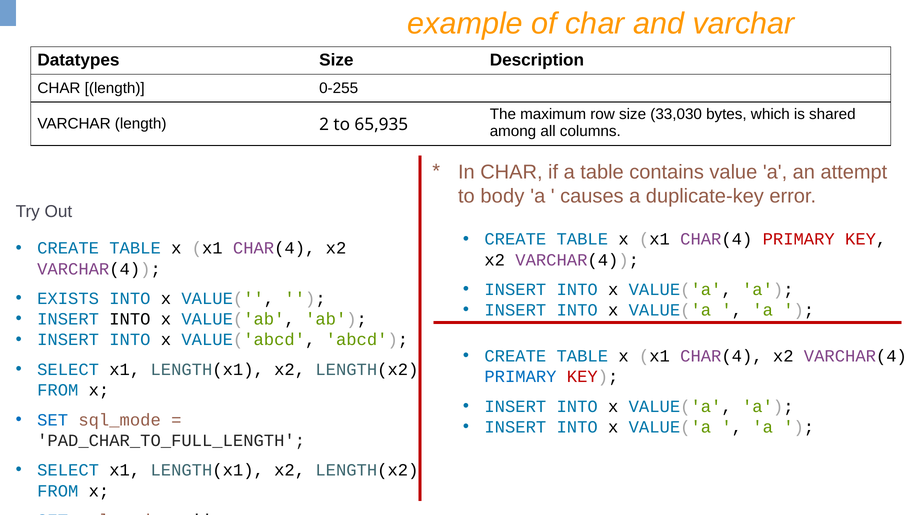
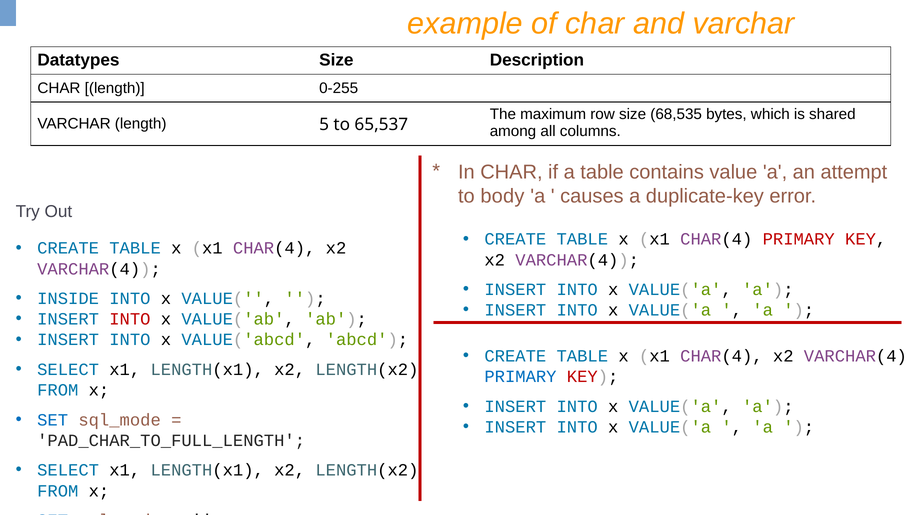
33,030: 33,030 -> 68,535
2: 2 -> 5
65,935: 65,935 -> 65,537
EXISTS: EXISTS -> INSIDE
INTO at (130, 319) colour: black -> red
